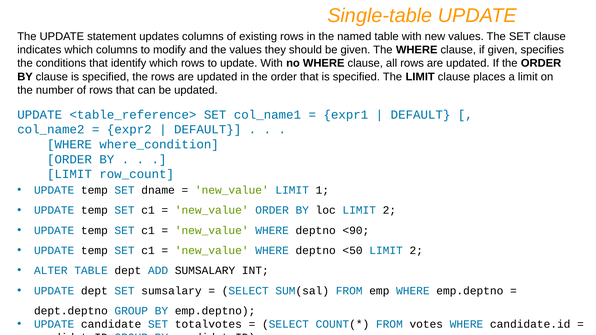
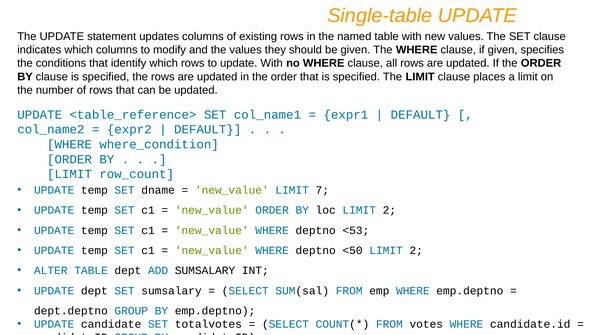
1: 1 -> 7
<90: <90 -> <53
